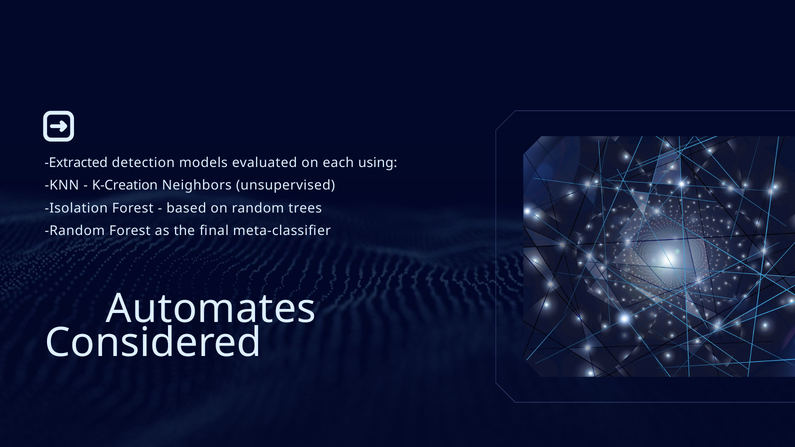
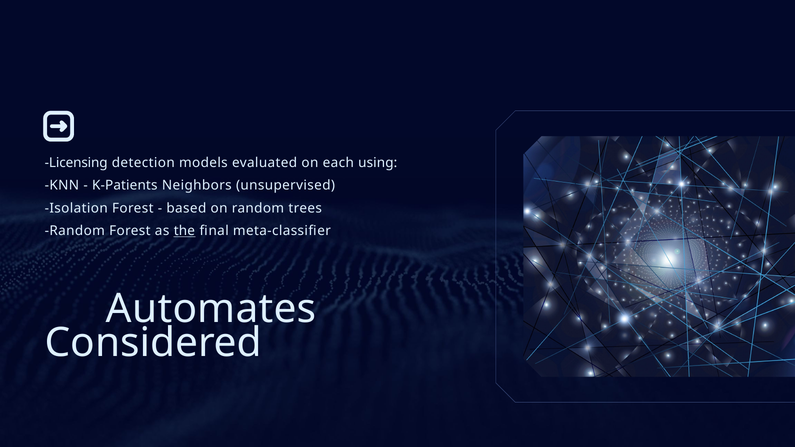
Extracted: Extracted -> Licensing
K-Creation: K-Creation -> K-Patients
the underline: none -> present
